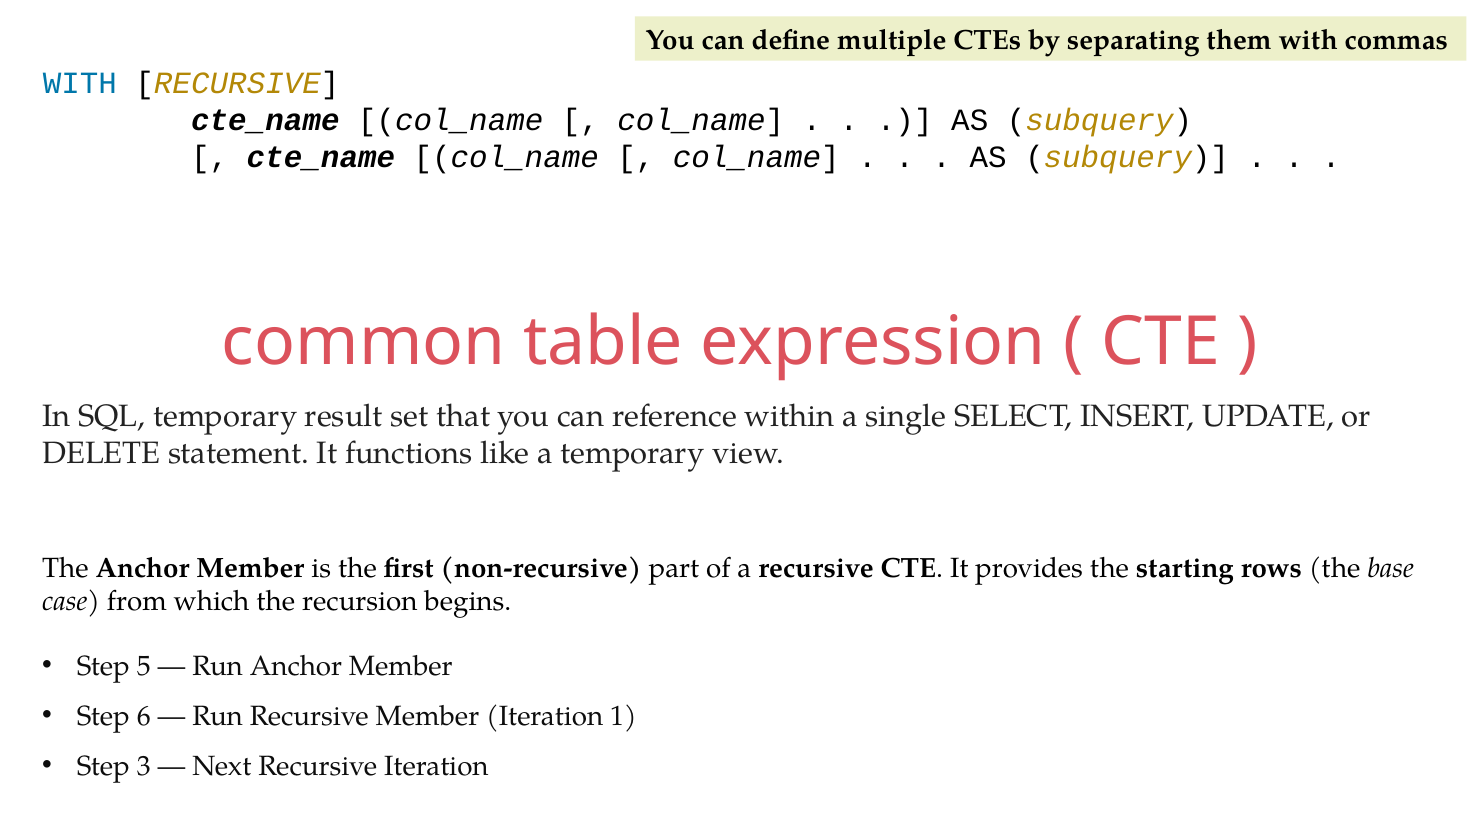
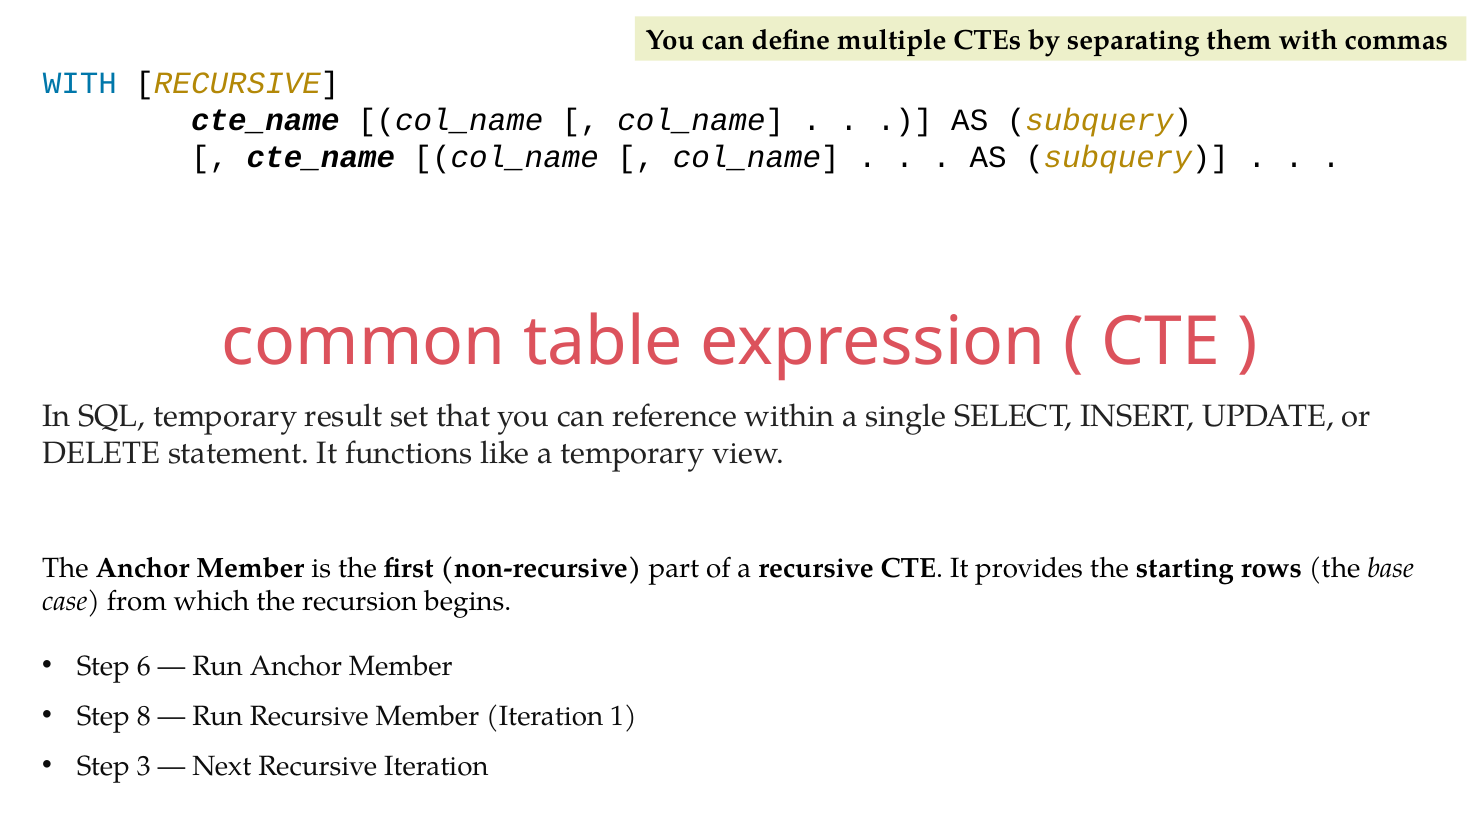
5: 5 -> 6
6: 6 -> 8
